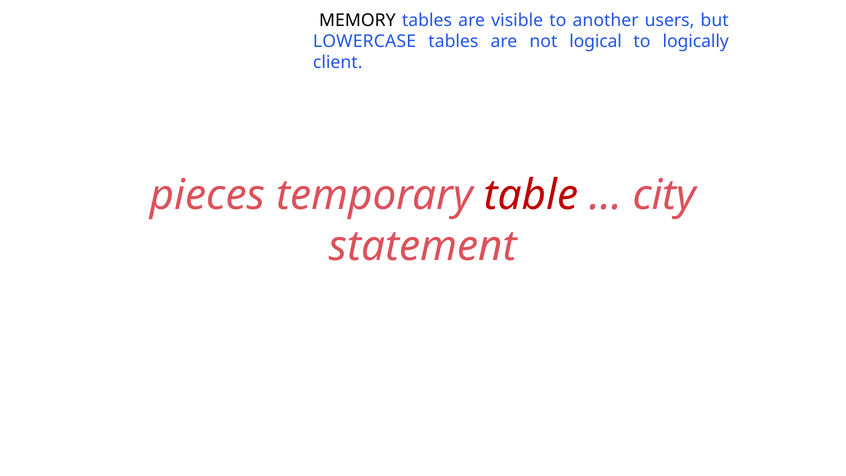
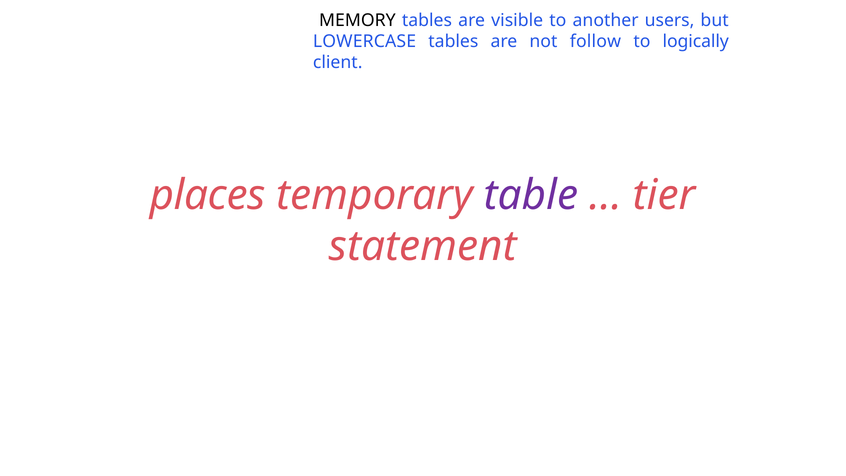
logical: logical -> follow
pieces: pieces -> places
table colour: red -> purple
city: city -> tier
